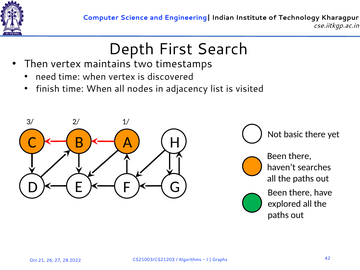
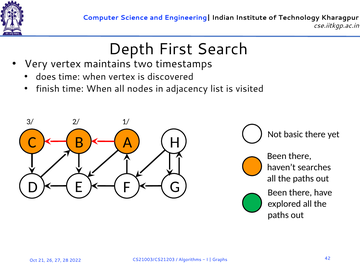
Then: Then -> Very
need: need -> does
